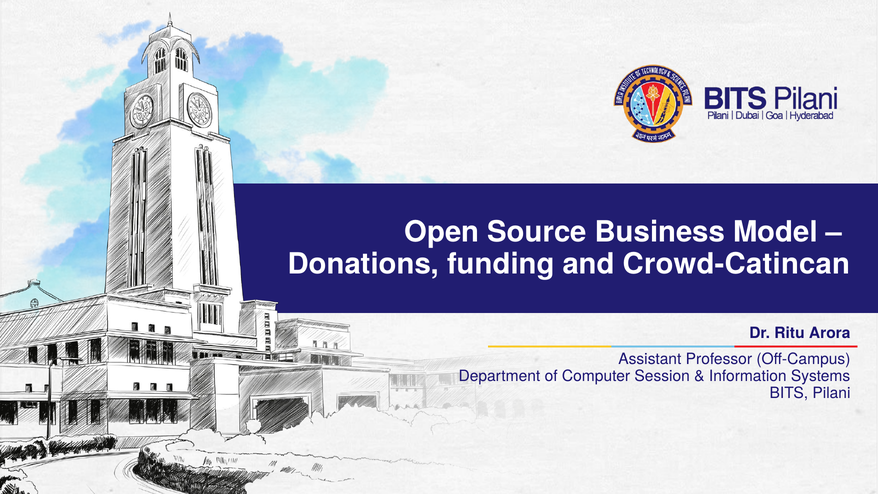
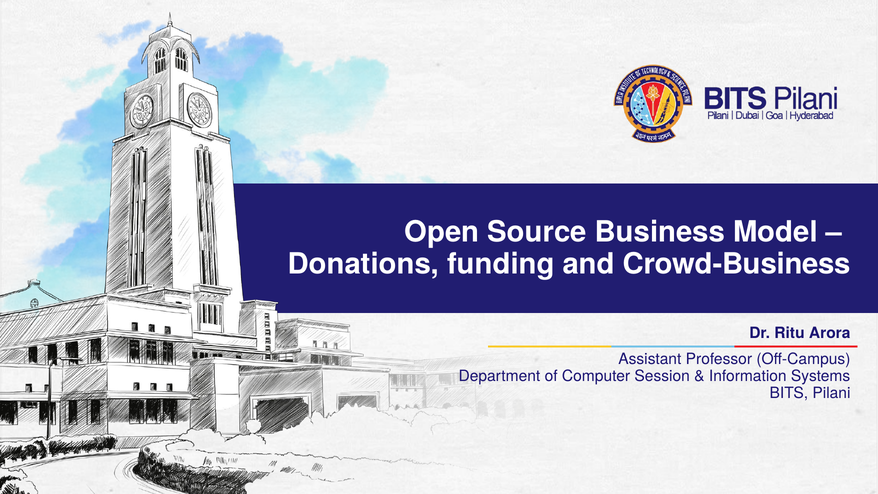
Crowd-Catincan: Crowd-Catincan -> Crowd-Business
